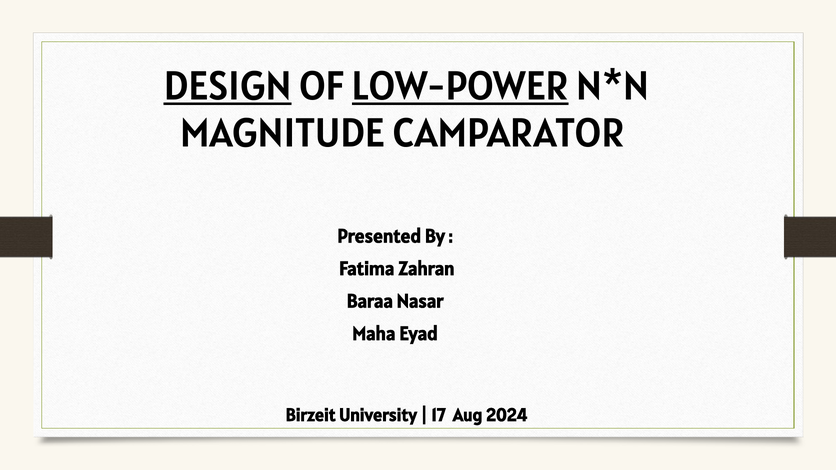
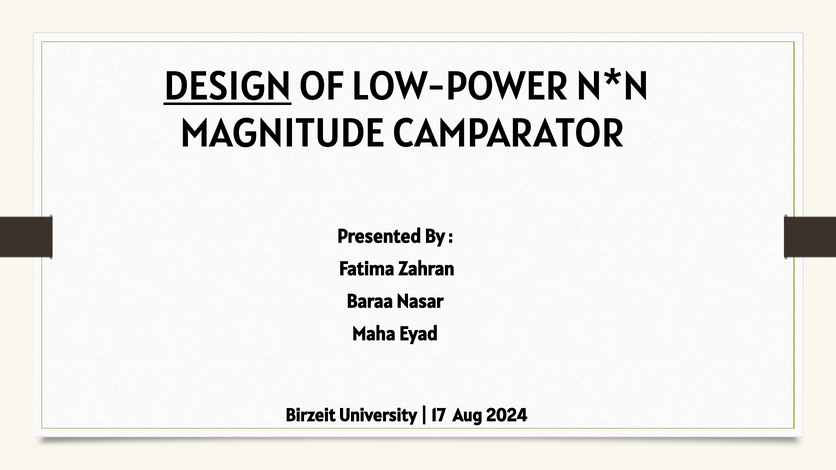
LOW-POWER underline: present -> none
